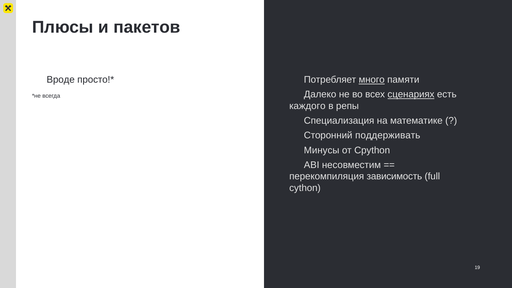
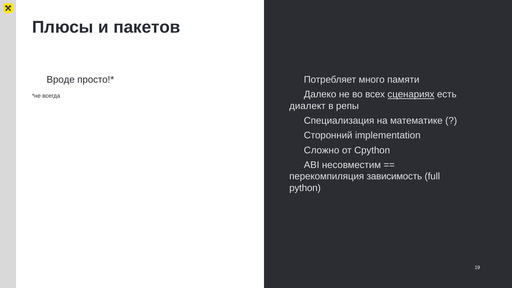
много underline: present -> none
каждого: каждого -> диалект
поддерживать: поддерживать -> implementation
Минусы: Минусы -> Сложно
cython: cython -> python
